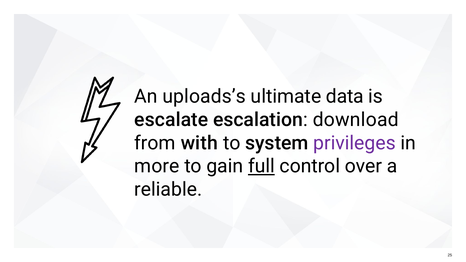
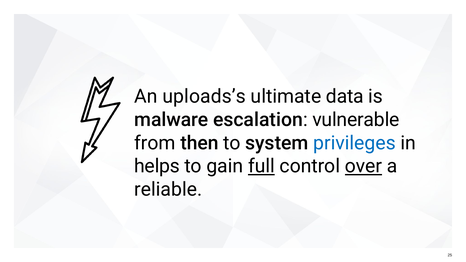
escalate: escalate -> malware
download: download -> vulnerable
with: with -> then
privileges colour: purple -> blue
more: more -> helps
over underline: none -> present
